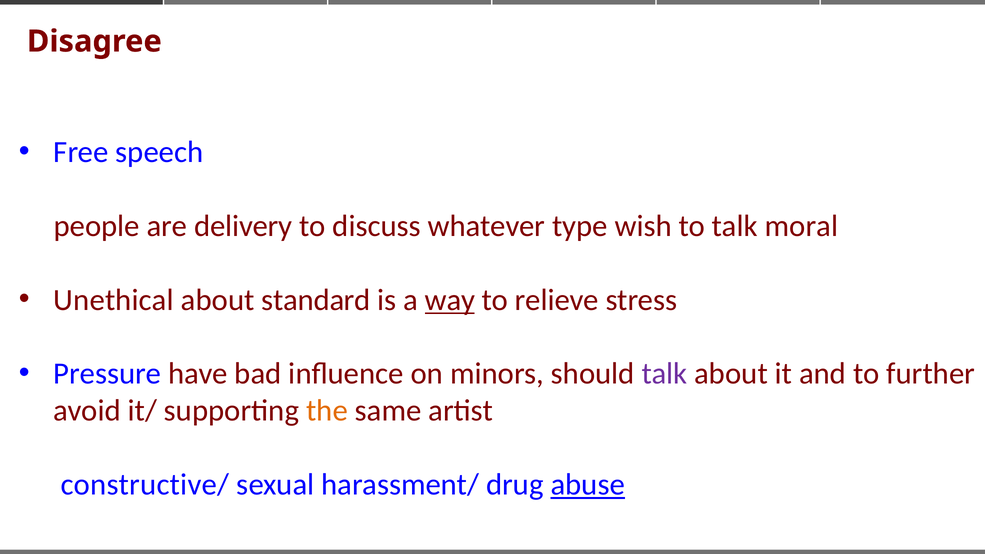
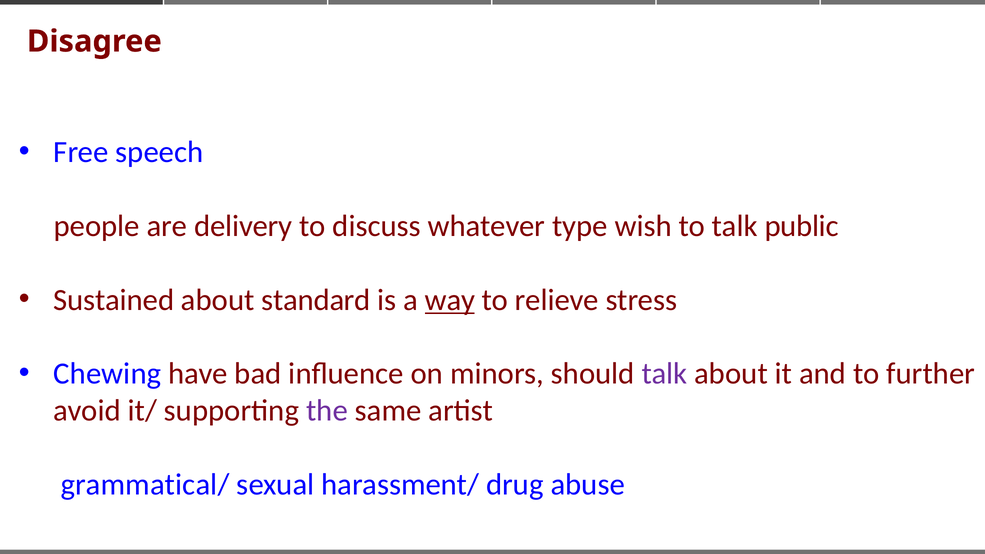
moral: moral -> public
Unethical: Unethical -> Sustained
Pressure: Pressure -> Chewing
the colour: orange -> purple
constructive/: constructive/ -> grammatical/
abuse underline: present -> none
